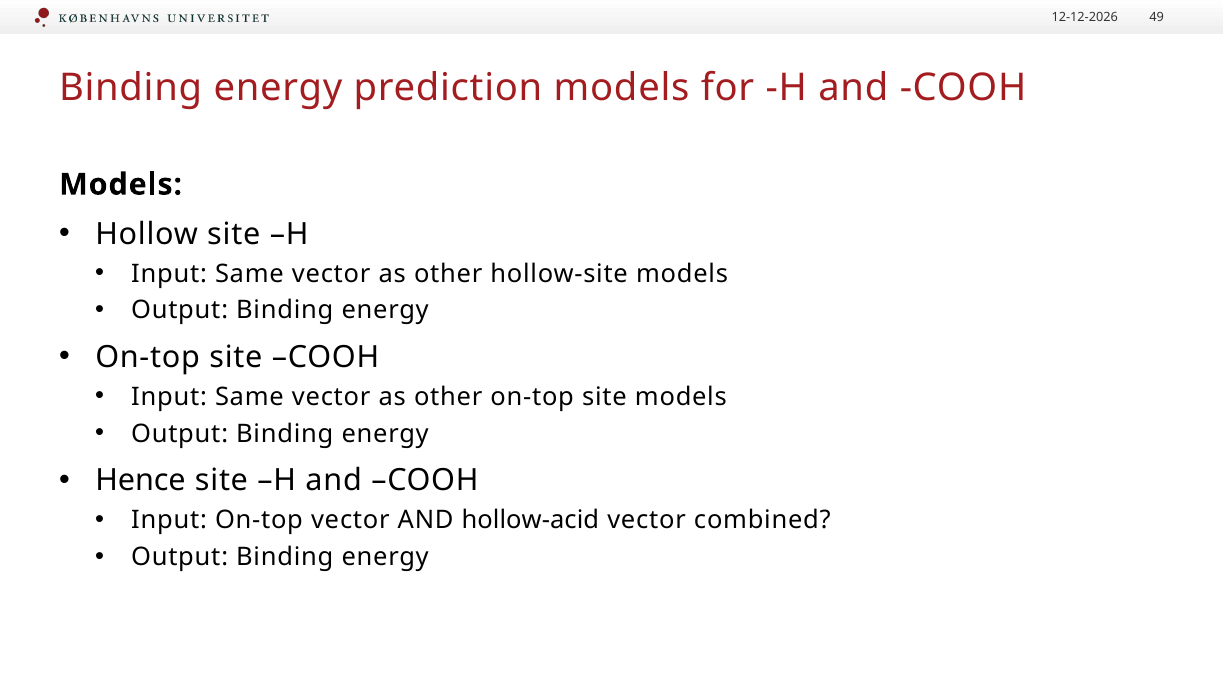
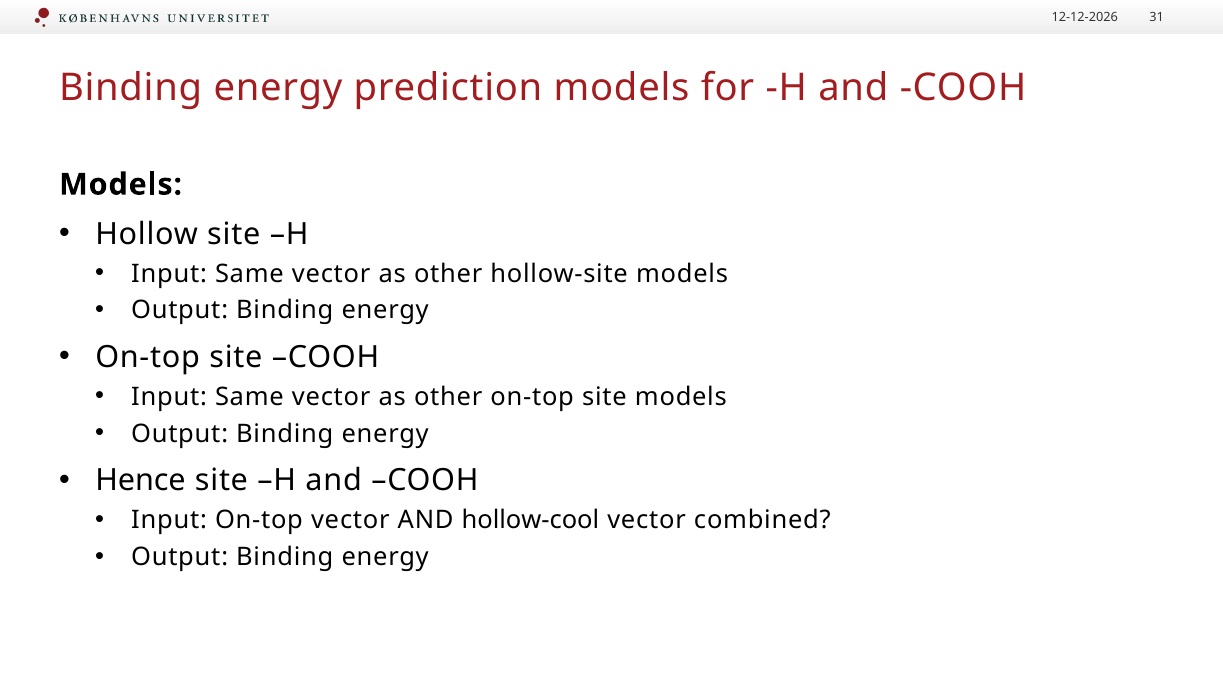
49: 49 -> 31
hollow-acid: hollow-acid -> hollow-cool
